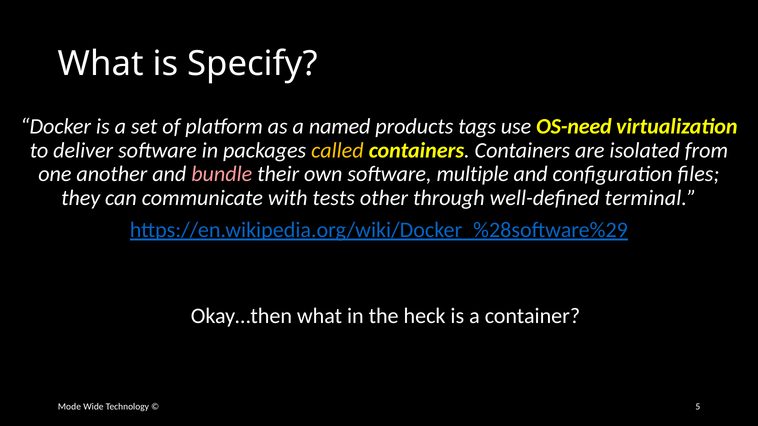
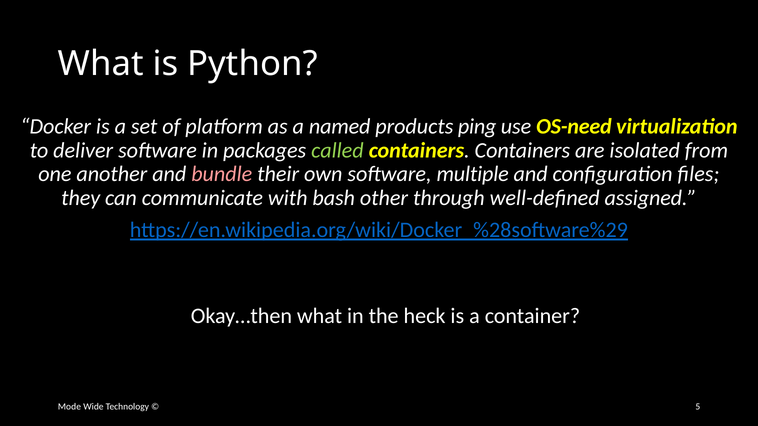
Specify: Specify -> Python
tags: tags -> ping
called colour: yellow -> light green
tests: tests -> bash
terminal: terminal -> assigned
